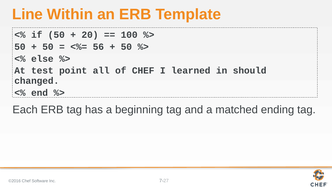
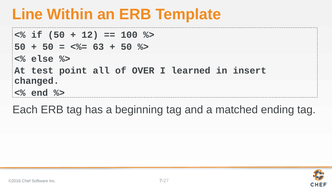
20: 20 -> 12
56: 56 -> 63
of CHEF: CHEF -> OVER
should: should -> insert
